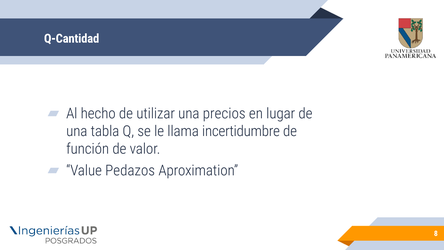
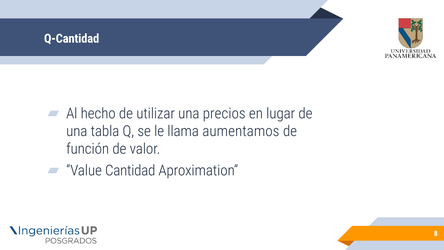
incertidumbre: incertidumbre -> aumentamos
Pedazos: Pedazos -> Cantidad
